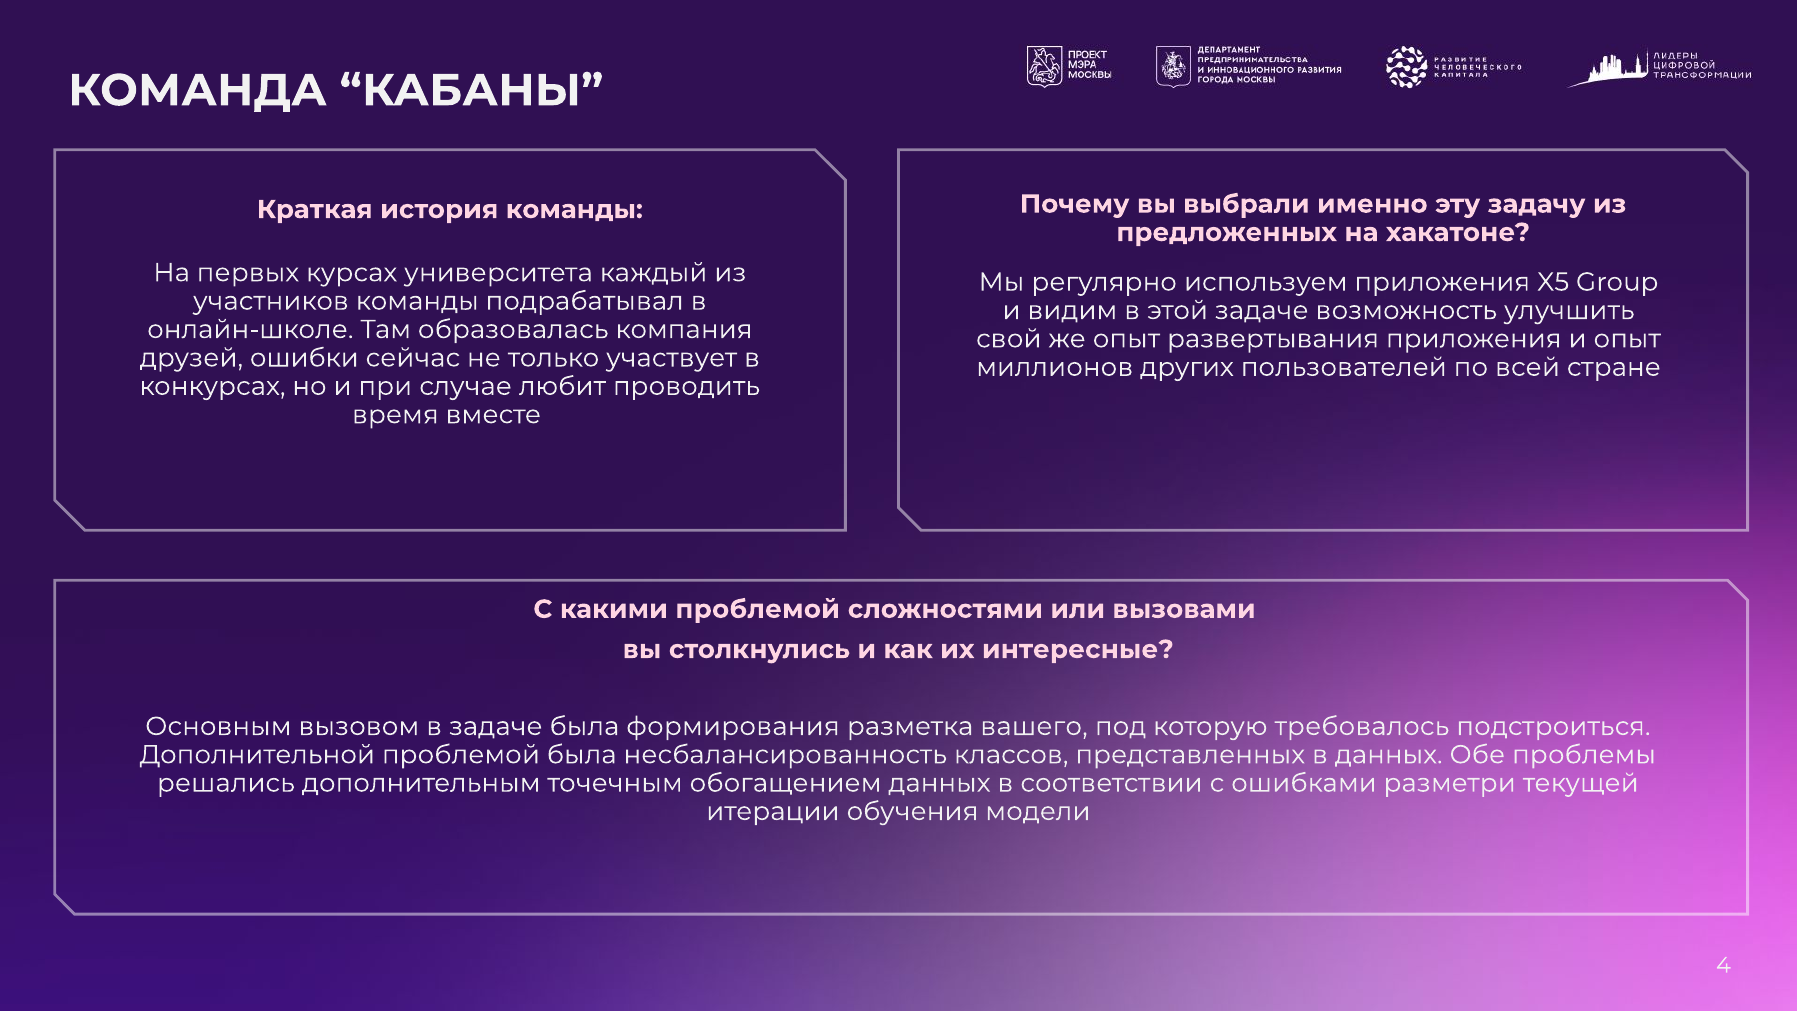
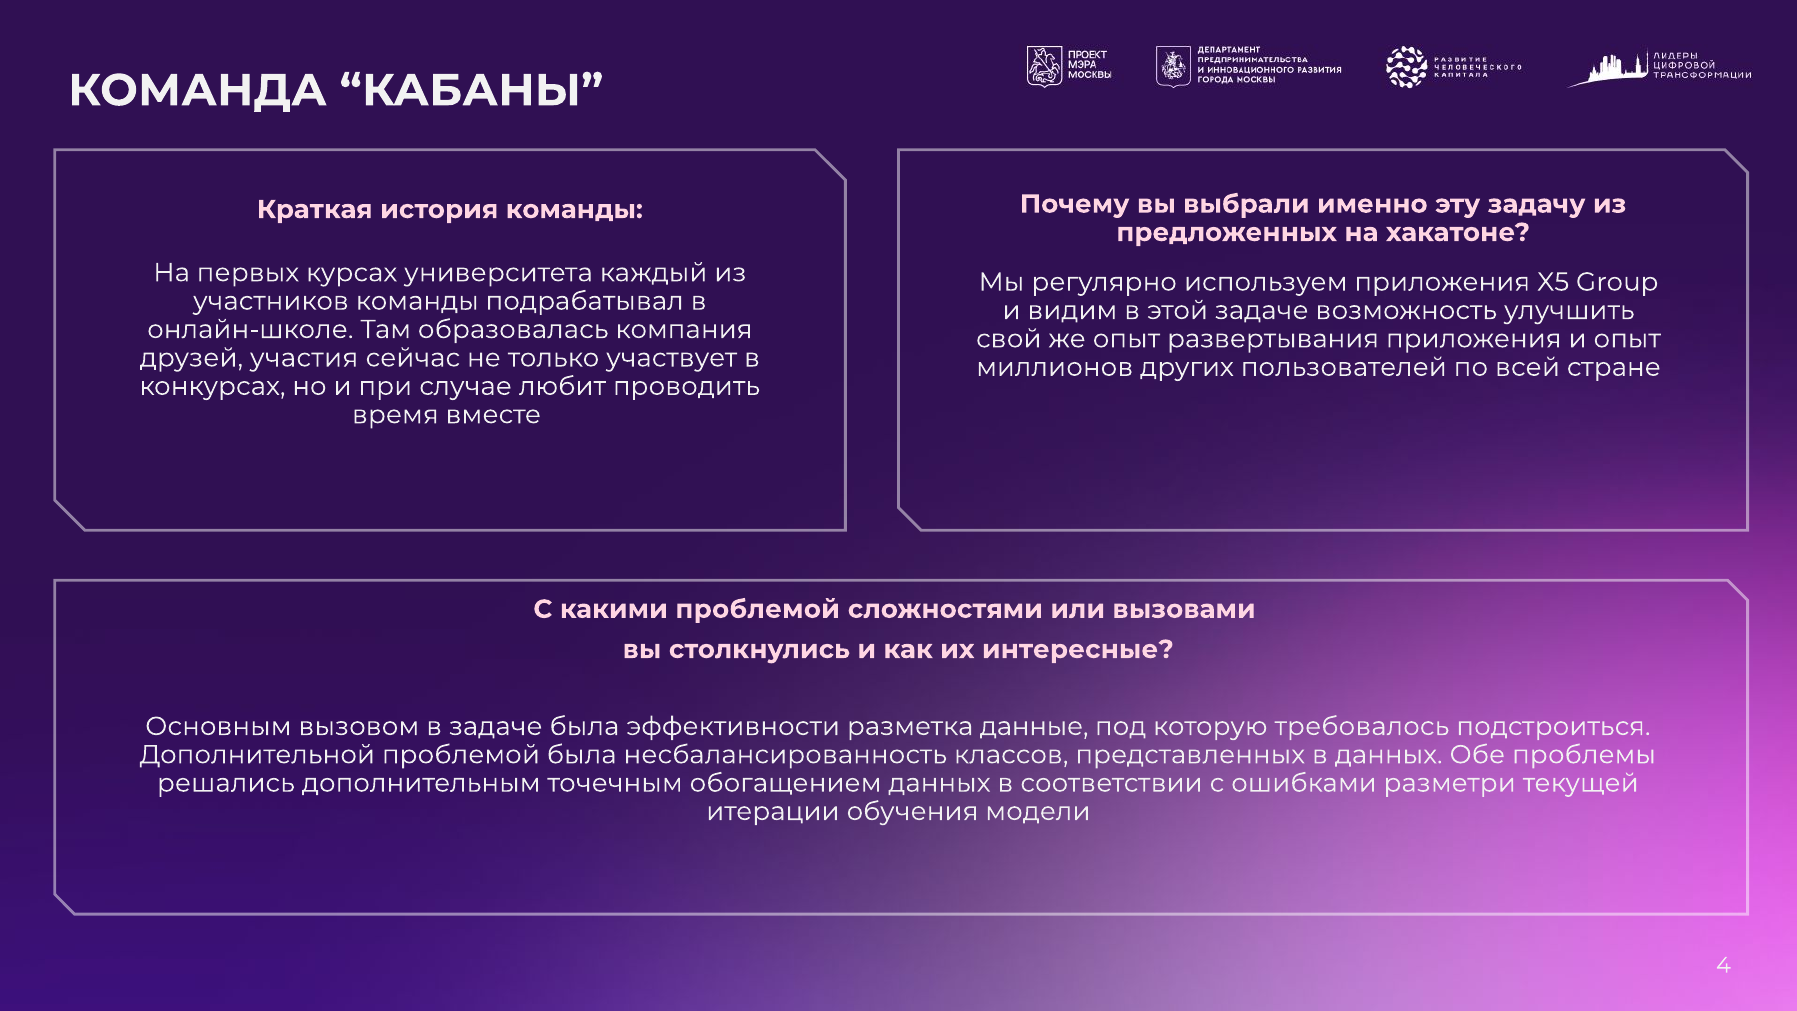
ошибки: ошибки -> участия
формирования: формирования -> эффективности
вашего: вашего -> данные
